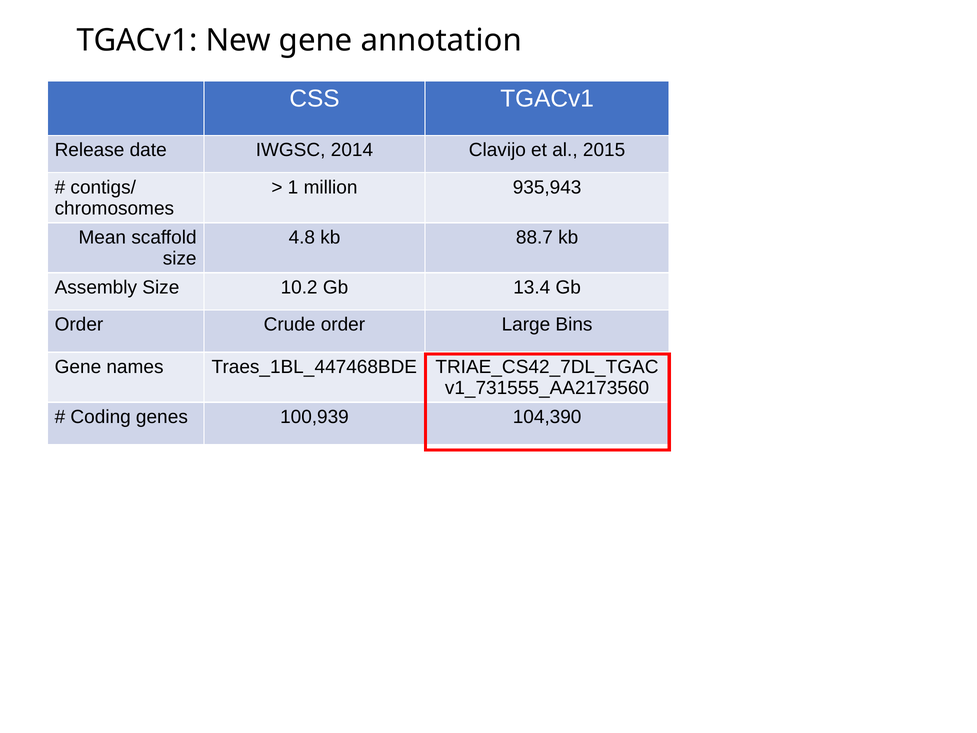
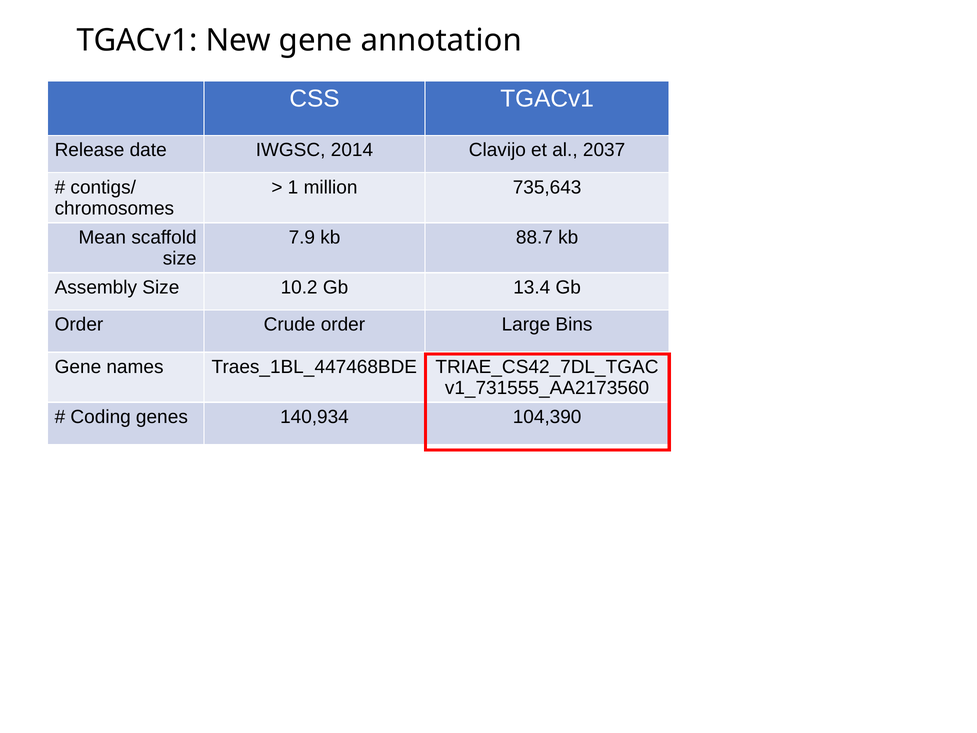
2015: 2015 -> 2037
935,943: 935,943 -> 735,643
4.8: 4.8 -> 7.9
100,939: 100,939 -> 140,934
